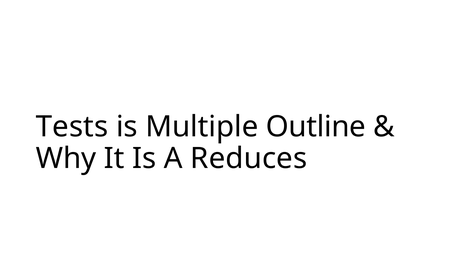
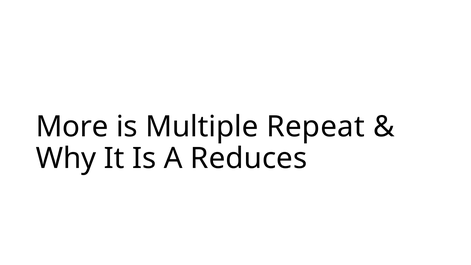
Tests: Tests -> More
Outline: Outline -> Repeat
